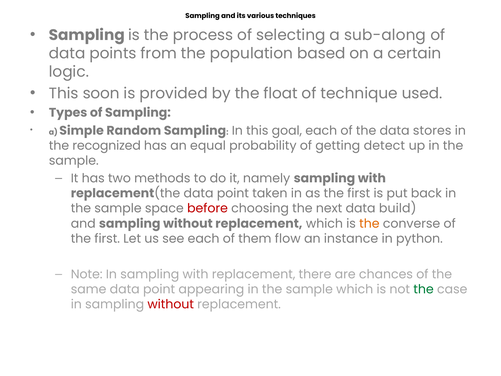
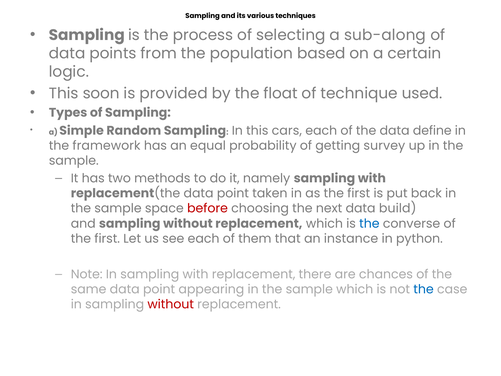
goal: goal -> cars
stores: stores -> define
recognized: recognized -> framework
detect: detect -> survey
the at (369, 223) colour: orange -> blue
flow: flow -> that
the at (424, 289) colour: green -> blue
